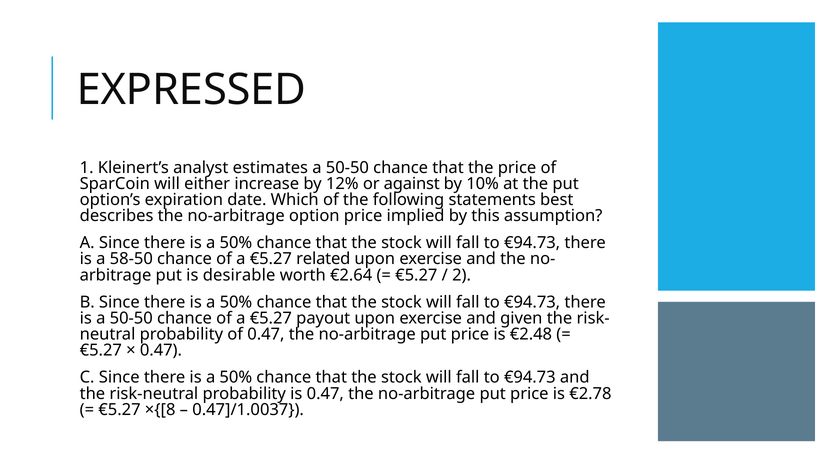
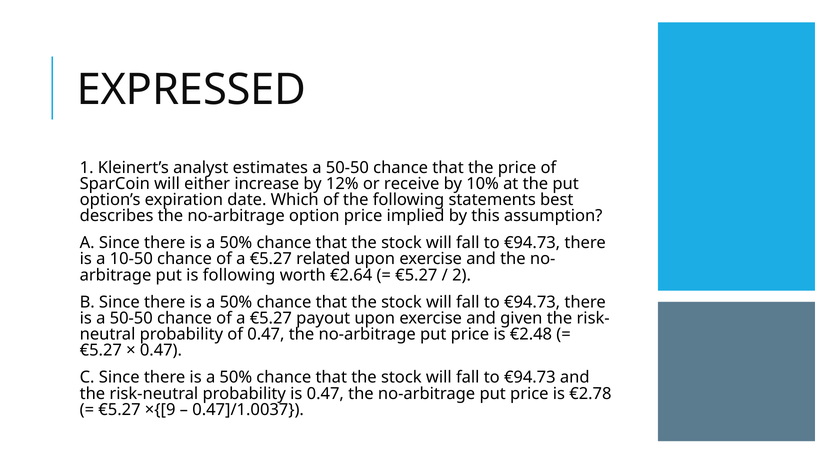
against: against -> receive
58-50: 58-50 -> 10-50
is desirable: desirable -> following
×{[8: ×{[8 -> ×{[9
